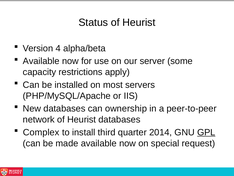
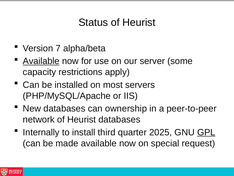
4: 4 -> 7
Available at (41, 61) underline: none -> present
Complex: Complex -> Internally
2014: 2014 -> 2025
